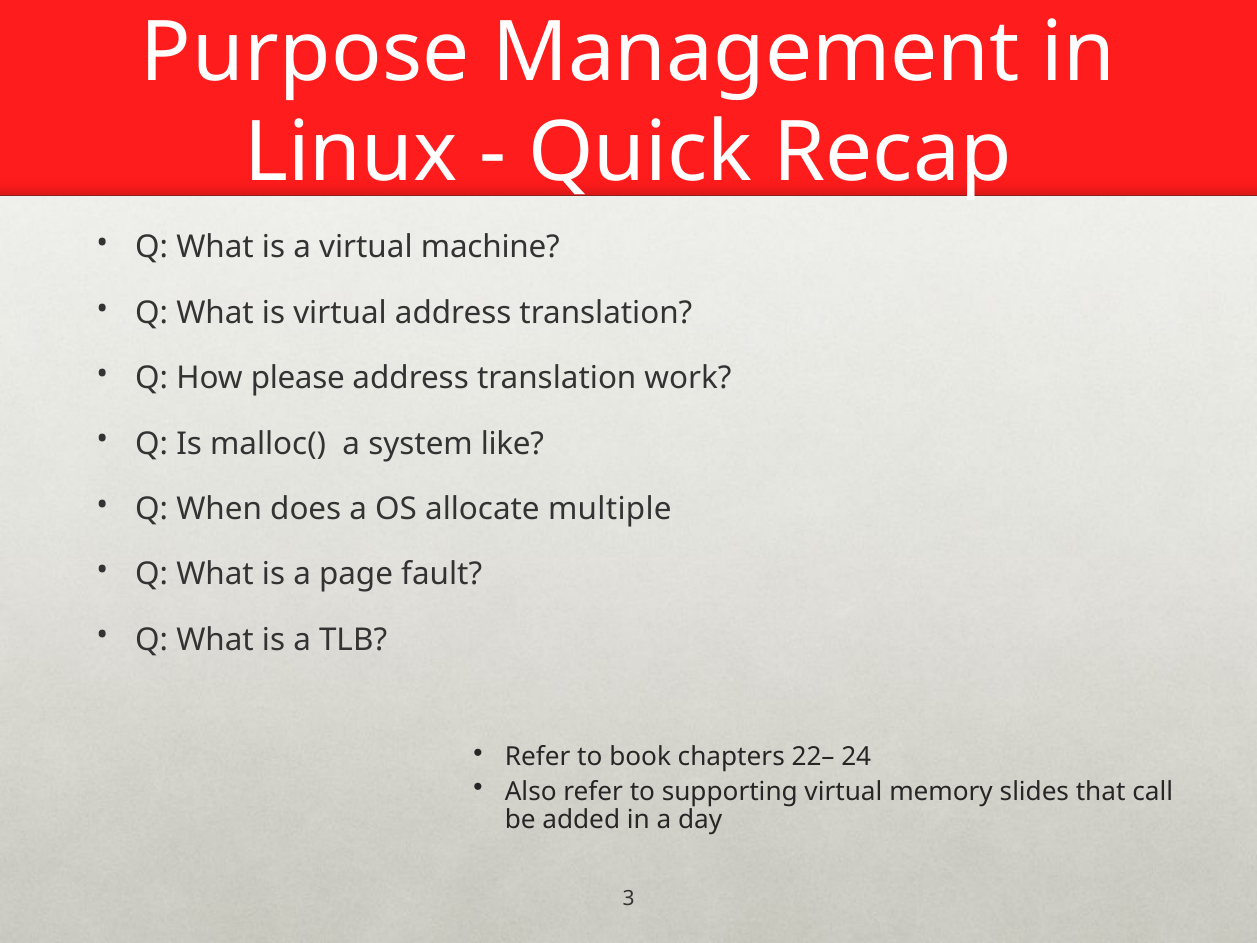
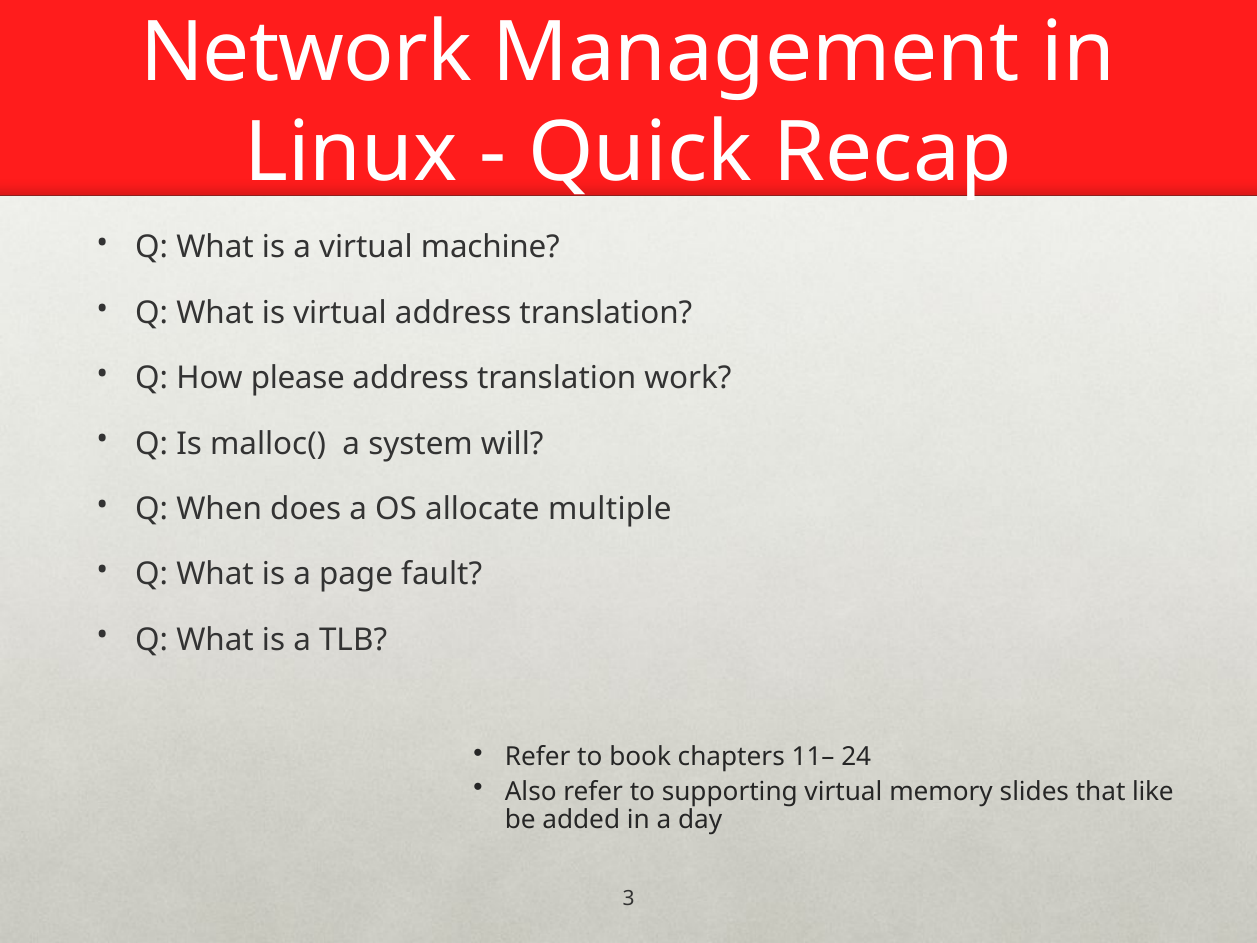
Purpose: Purpose -> Network
like: like -> will
22–: 22– -> 11–
call: call -> like
